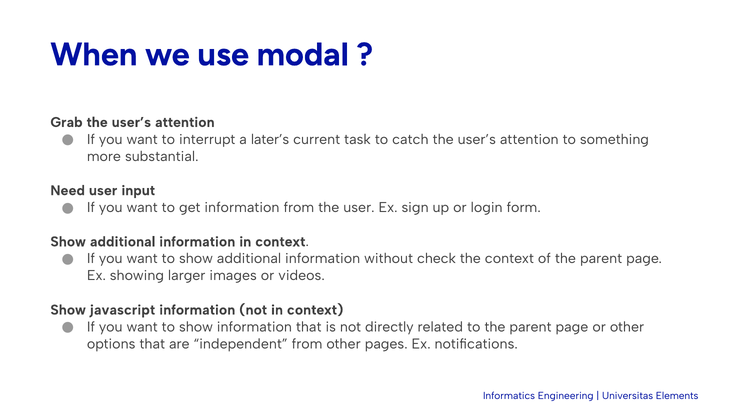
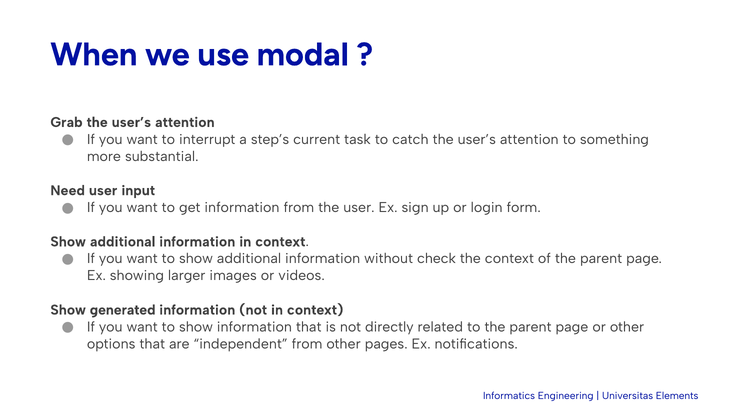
later’s: later’s -> step’s
javascript: javascript -> generated
